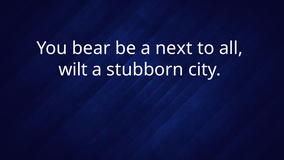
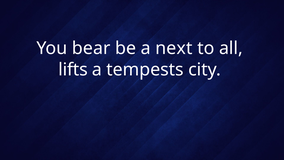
wilt: wilt -> lifts
stubborn: stubborn -> tempests
